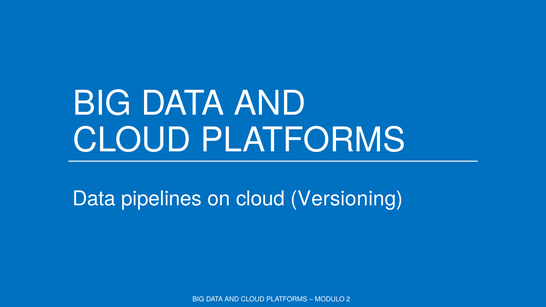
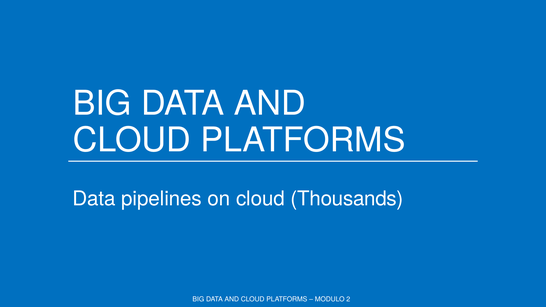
Versioning: Versioning -> Thousands
